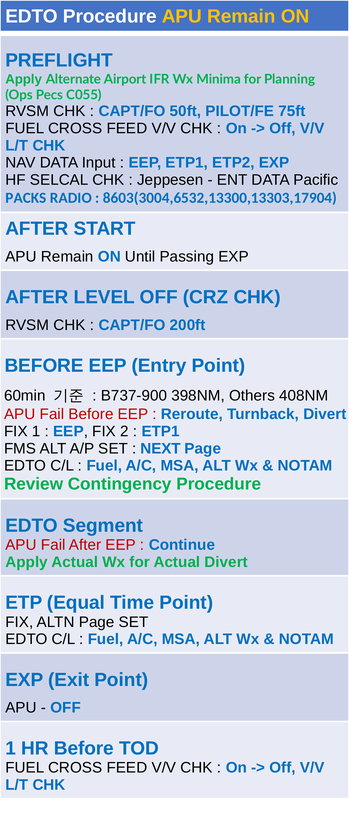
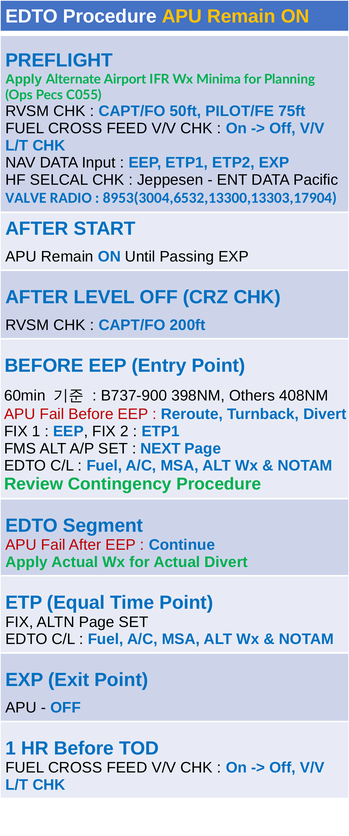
PACKS: PACKS -> VALVE
8603(3004,6532,13300,13303,17904: 8603(3004,6532,13300,13303,17904 -> 8953(3004,6532,13300,13303,17904
